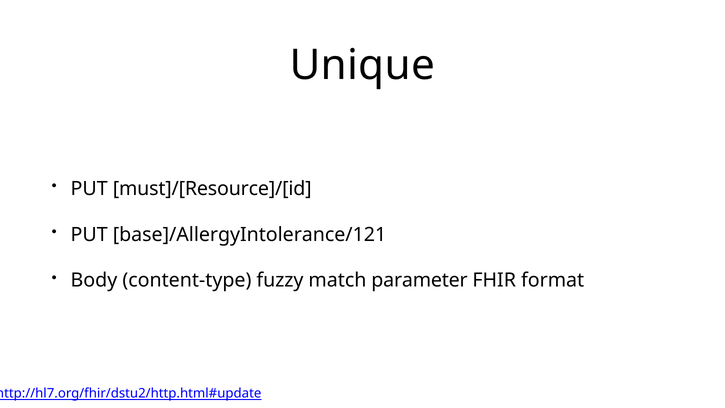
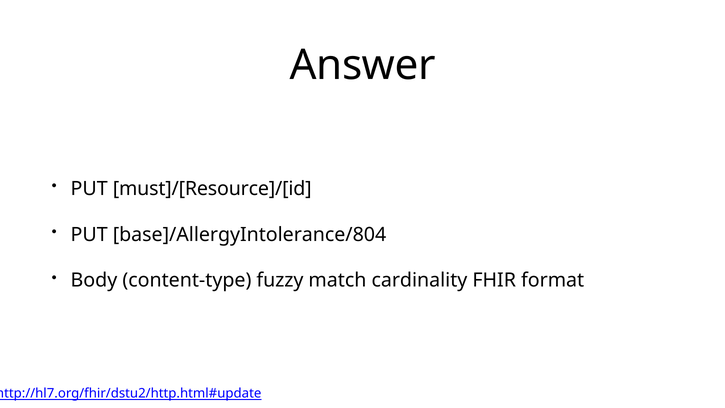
Unique: Unique -> Answer
base]/AllergyIntolerance/121: base]/AllergyIntolerance/121 -> base]/AllergyIntolerance/804
parameter: parameter -> cardinality
